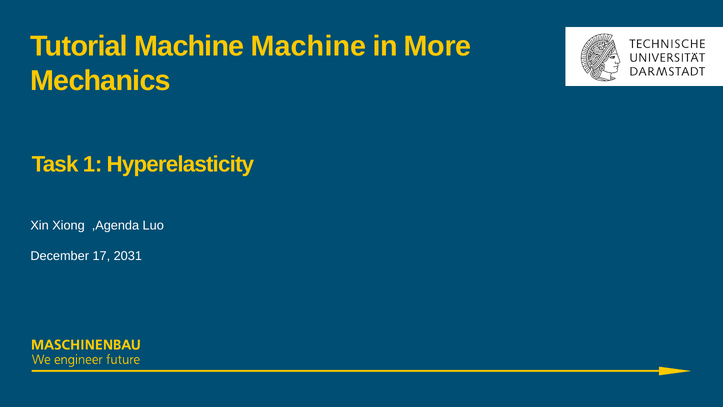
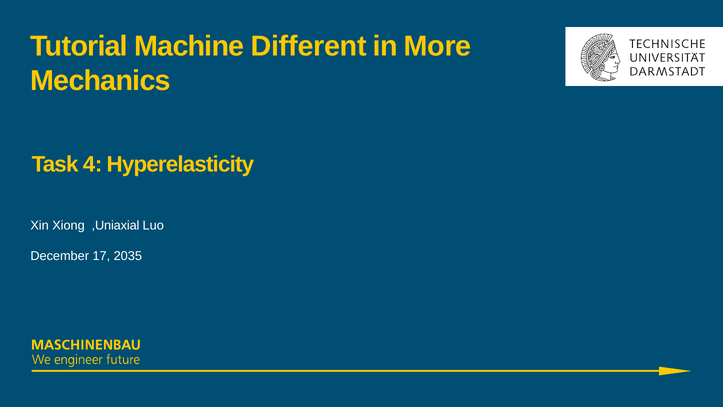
Machine Machine: Machine -> Different
1: 1 -> 4
,Agenda: ,Agenda -> ,Uniaxial
2031: 2031 -> 2035
